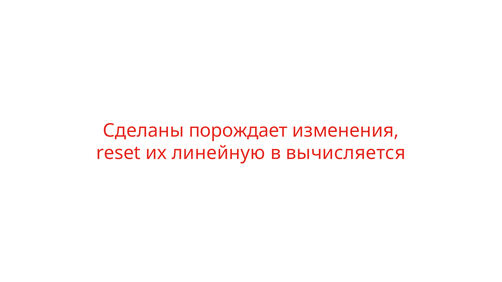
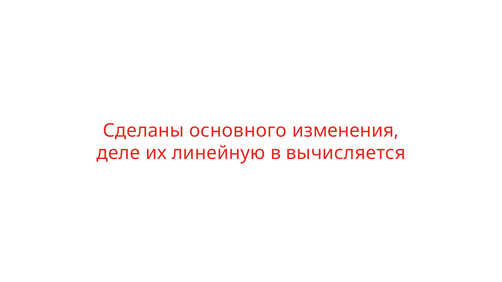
порождает: порождает -> основного
reset: reset -> деле
